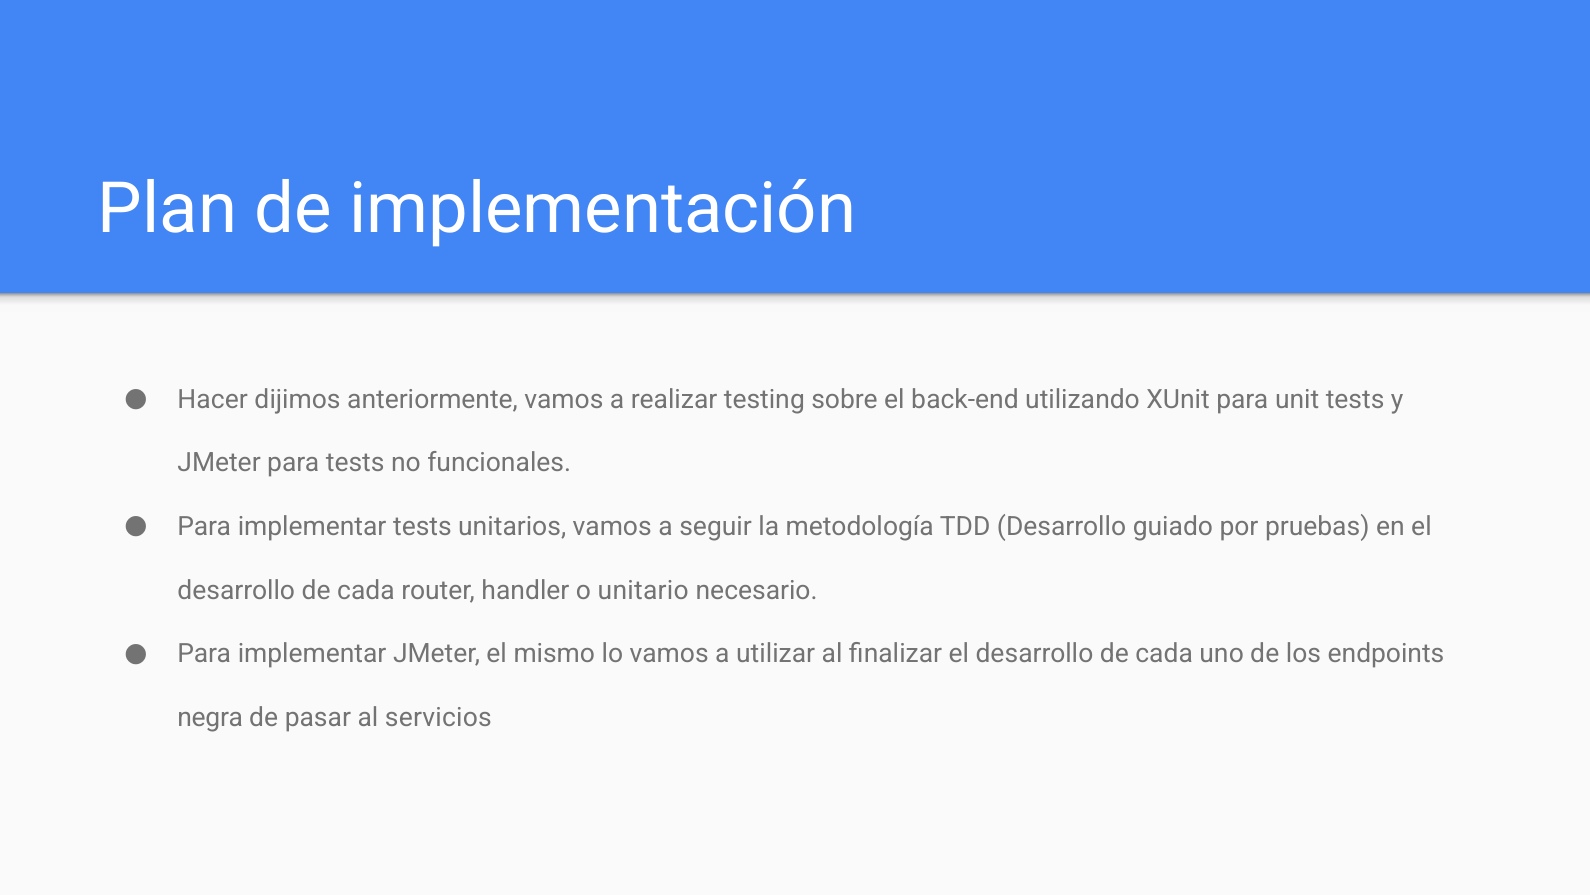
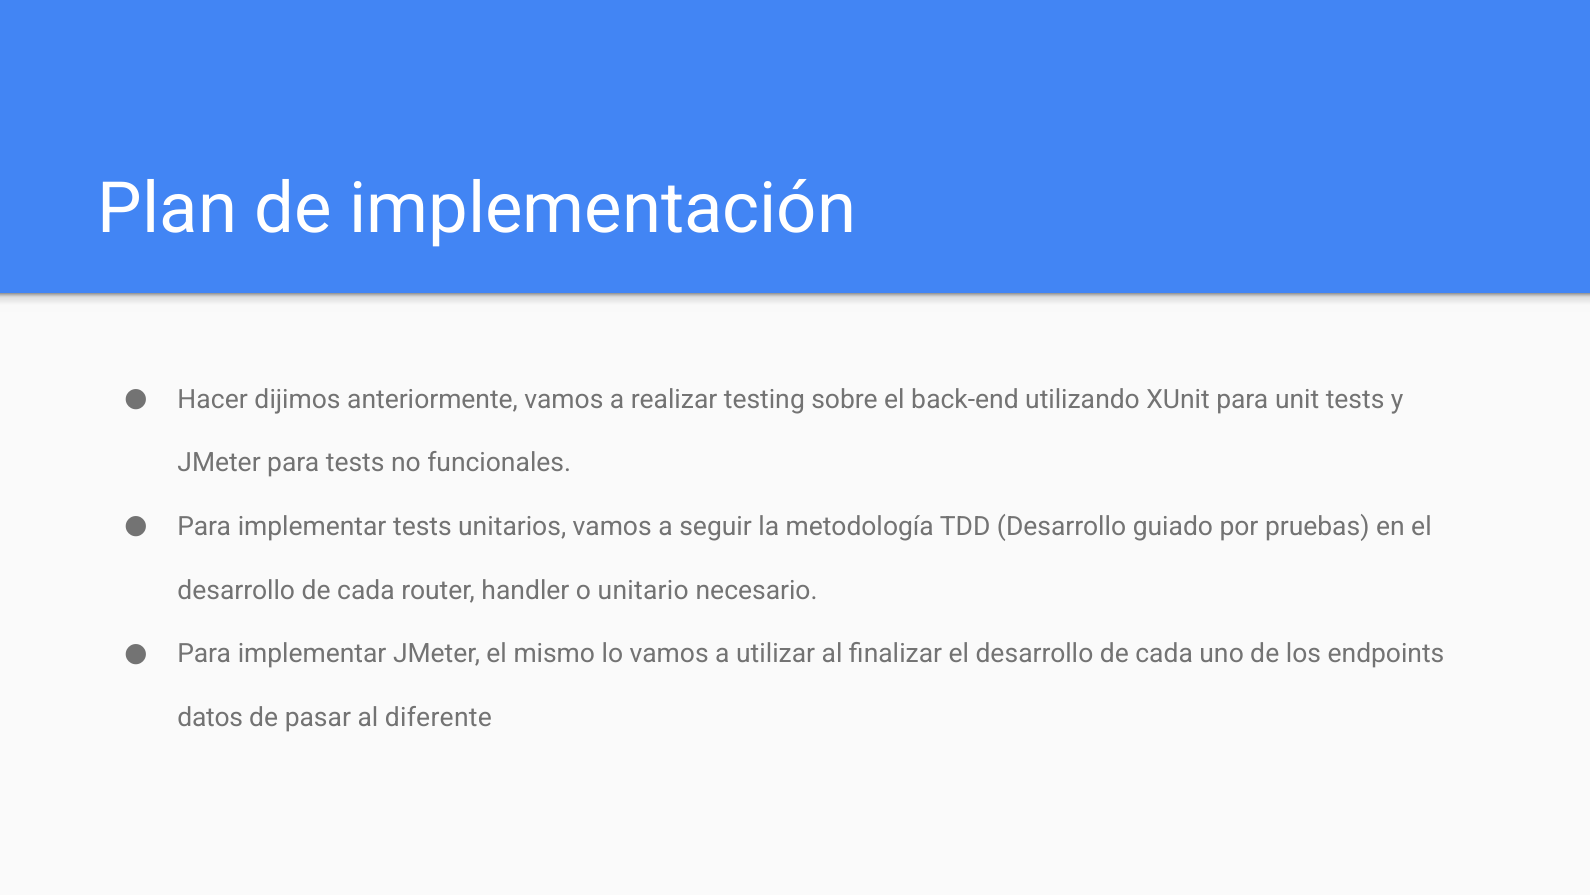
negra: negra -> datos
servicios: servicios -> diferente
